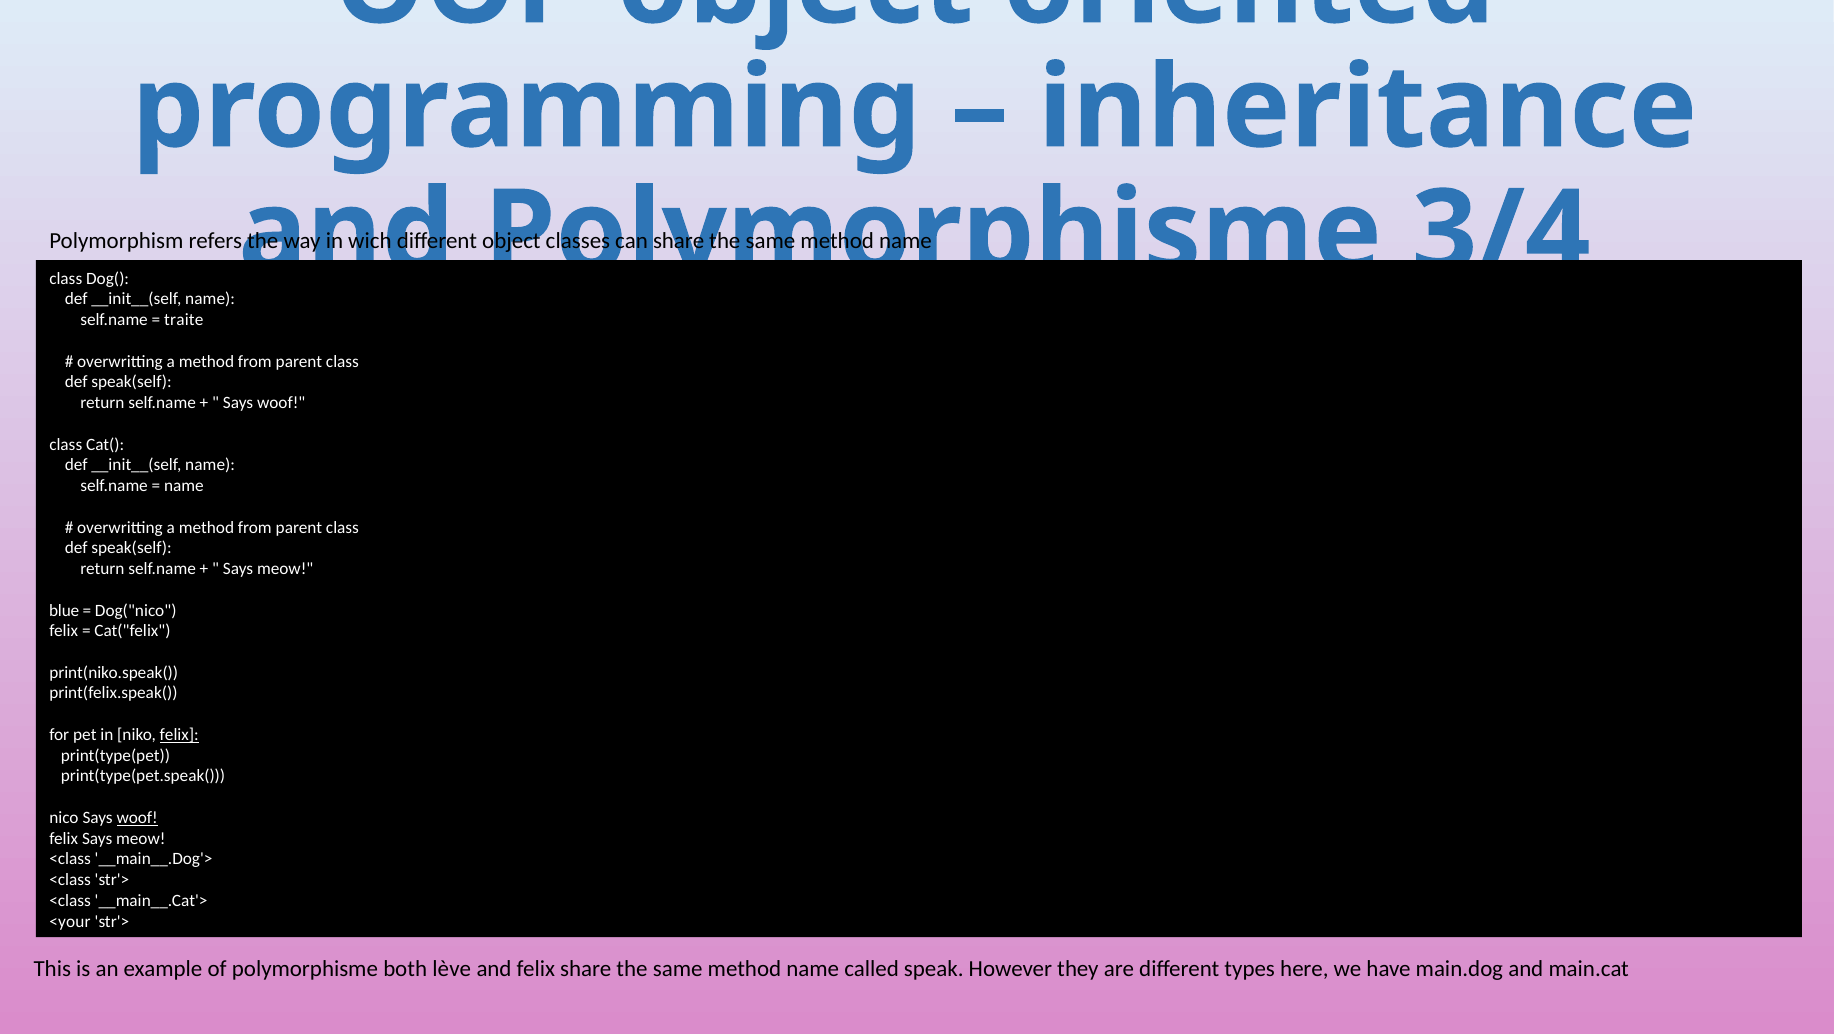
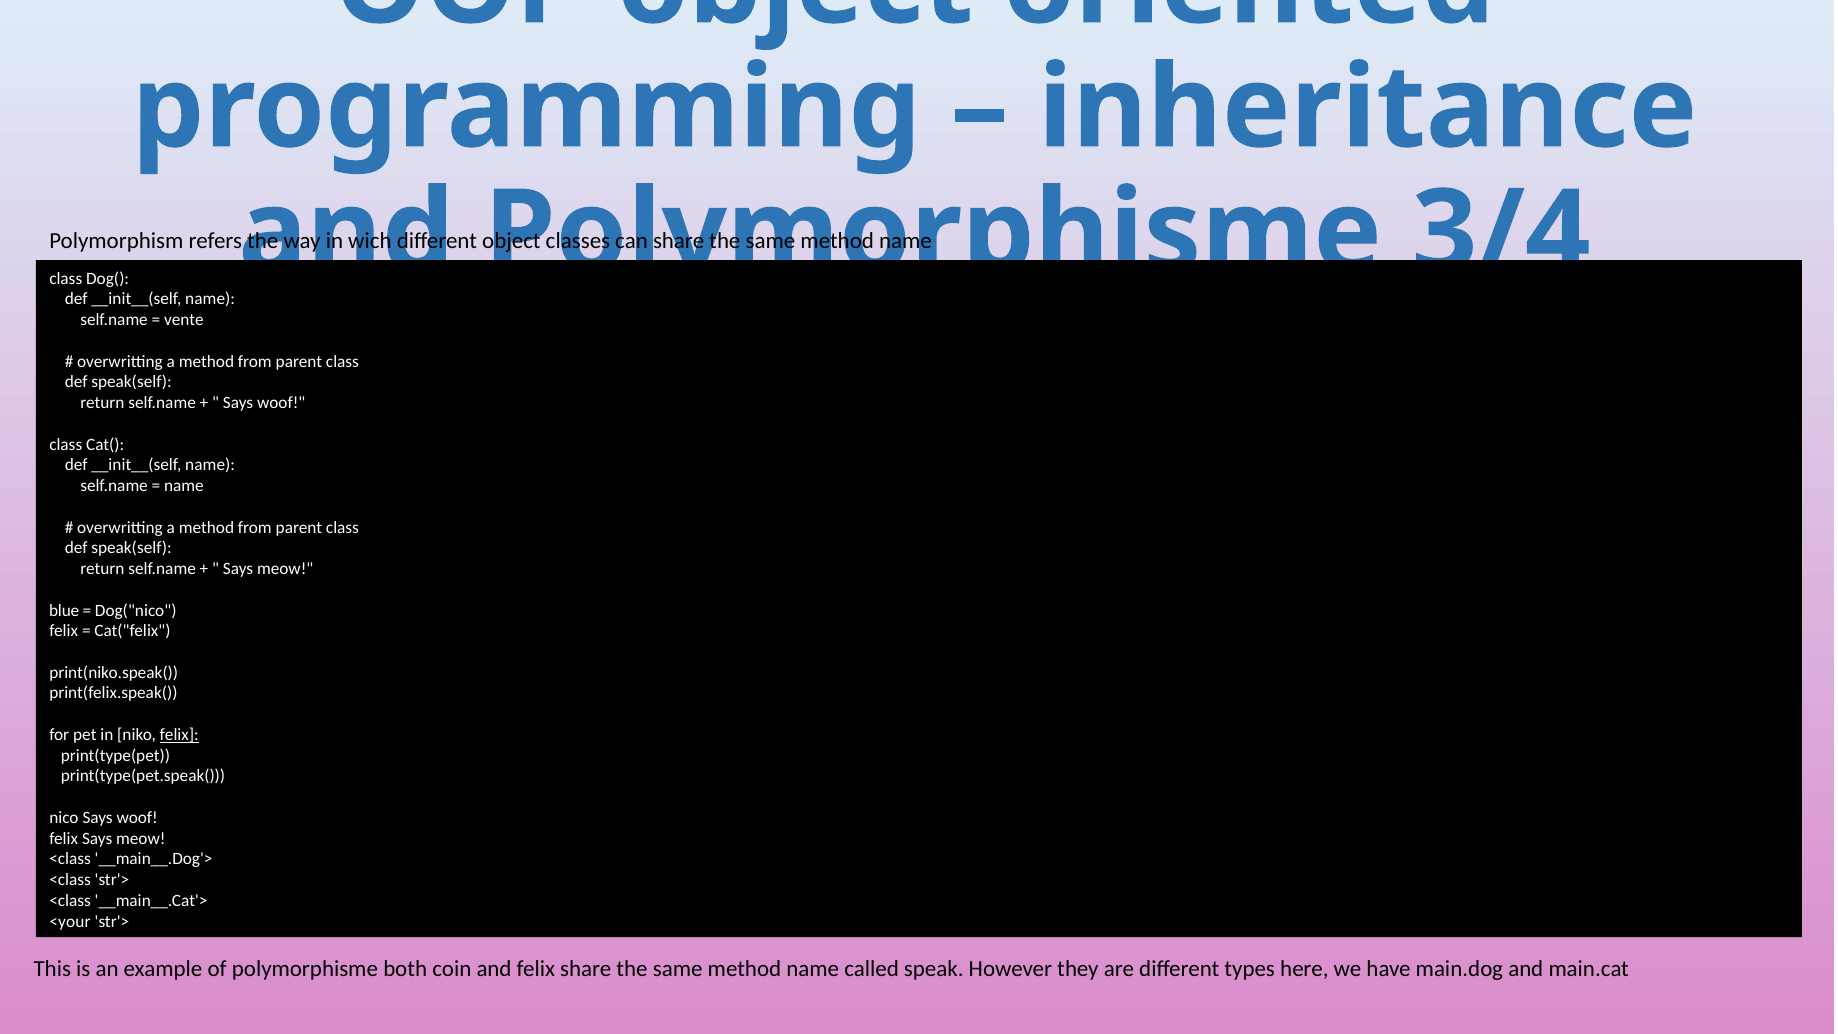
traite: traite -> vente
woof at (137, 818) underline: present -> none
lève: lève -> coin
